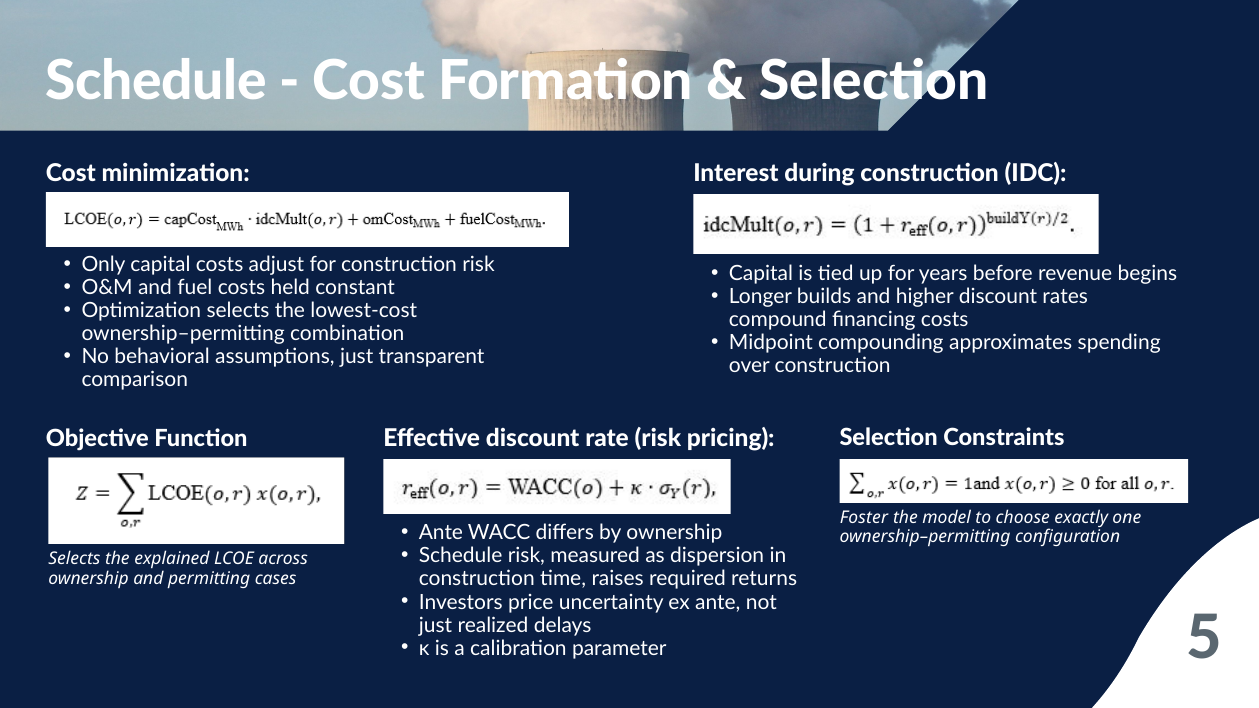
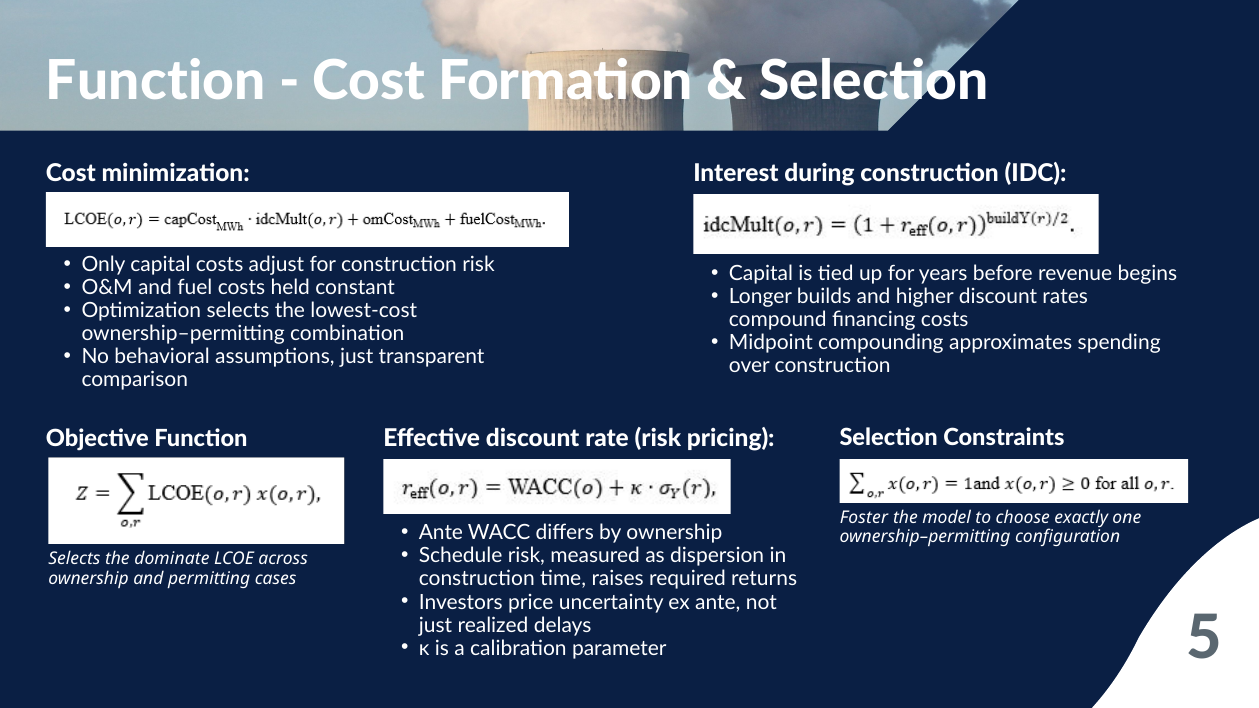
Schedule at (156, 81): Schedule -> Function
explained: explained -> dominate
